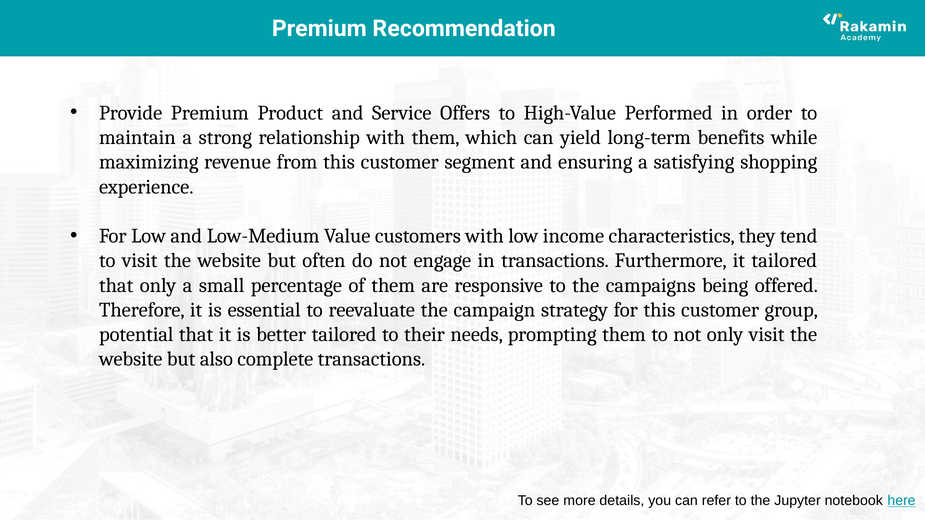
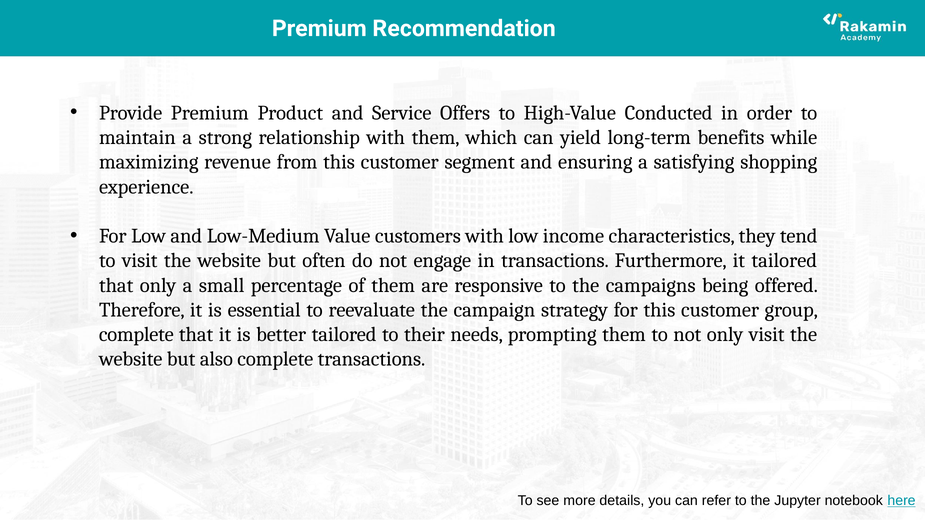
Performed: Performed -> Conducted
potential at (136, 335): potential -> complete
